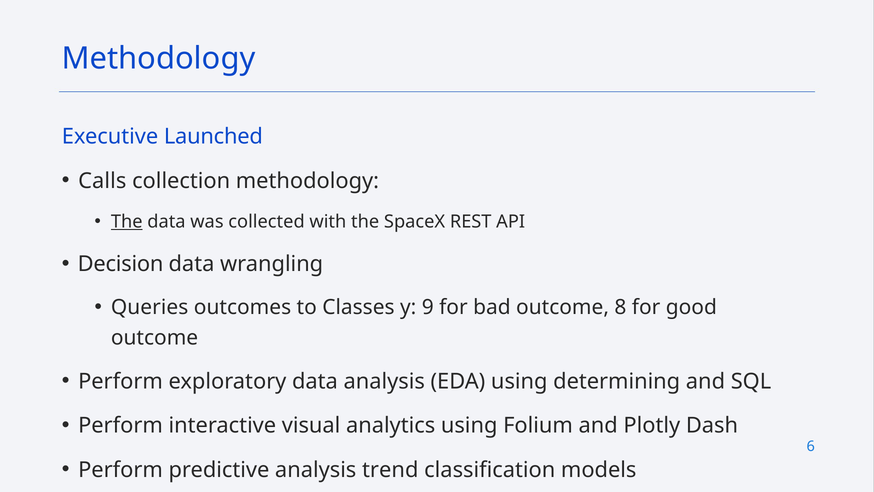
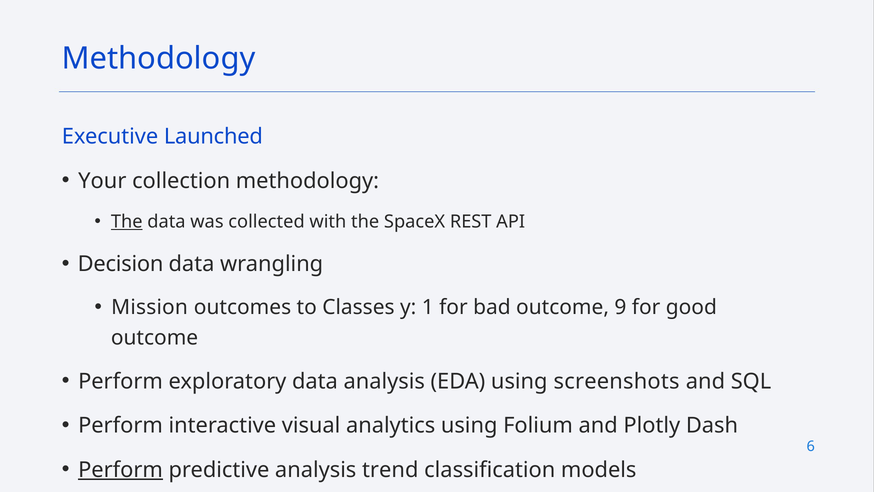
Calls: Calls -> Your
Queries: Queries -> Mission
9: 9 -> 1
8: 8 -> 9
determining: determining -> screenshots
Perform at (120, 469) underline: none -> present
